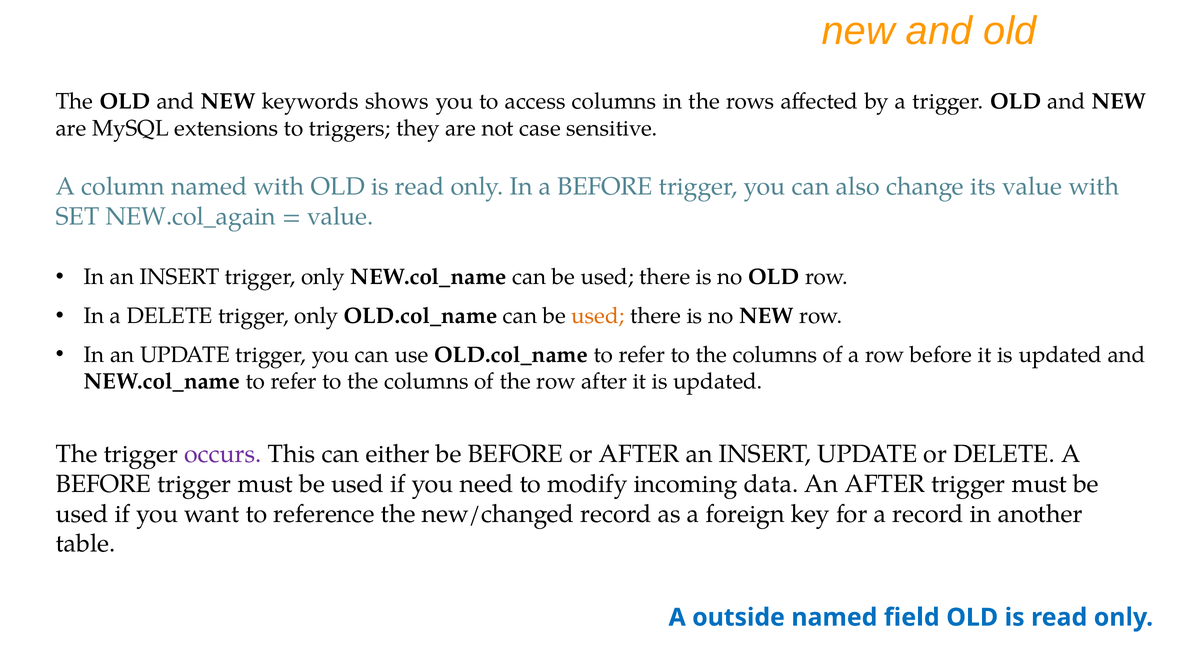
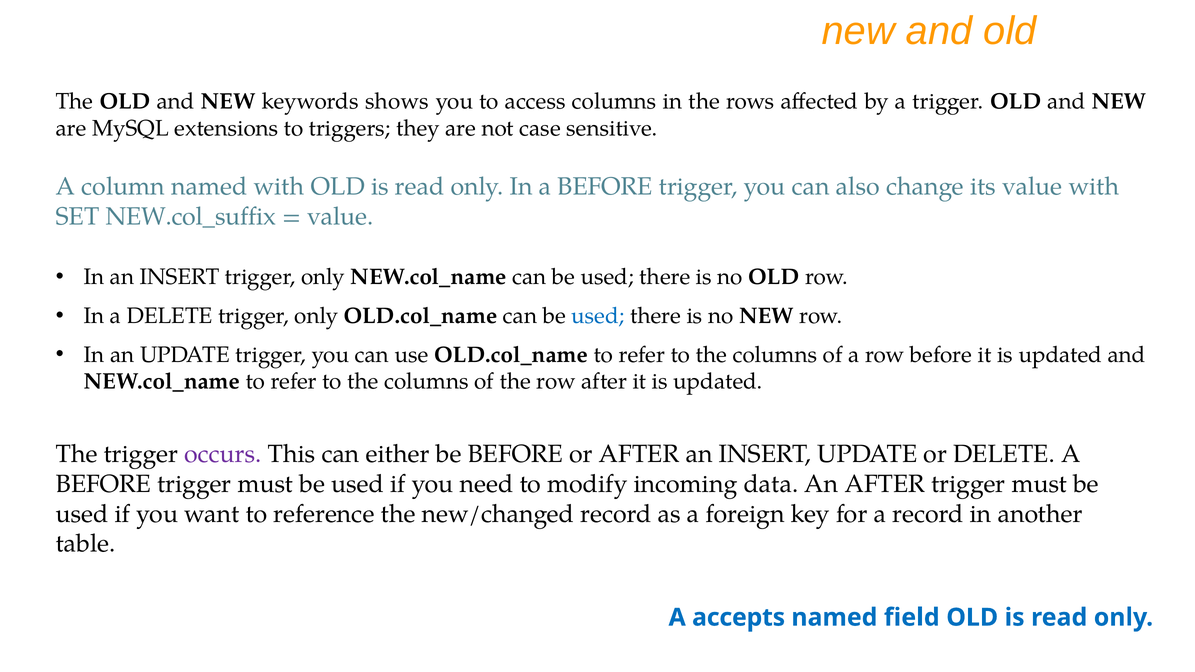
NEW.col_again: NEW.col_again -> NEW.col_suffix
used at (598, 316) colour: orange -> blue
outside: outside -> accepts
